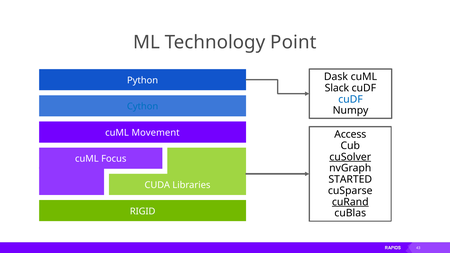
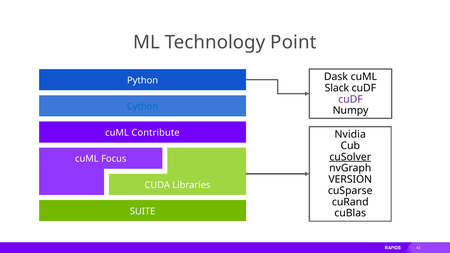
cuDF at (351, 99) colour: blue -> purple
Movement: Movement -> Contribute
Access: Access -> Nvidia
STARTED: STARTED -> VERSION
cuRand underline: present -> none
RIGID: RIGID -> SUITE
